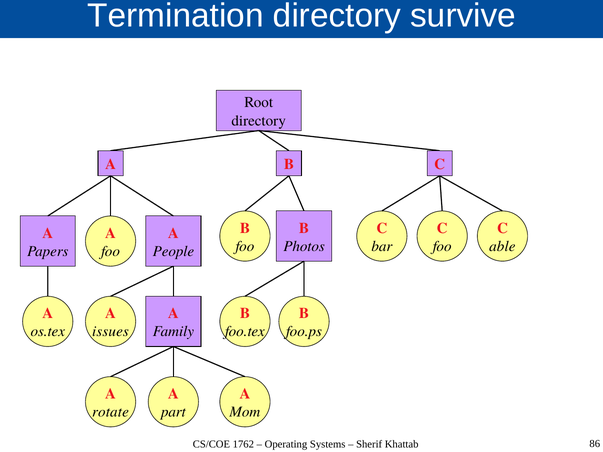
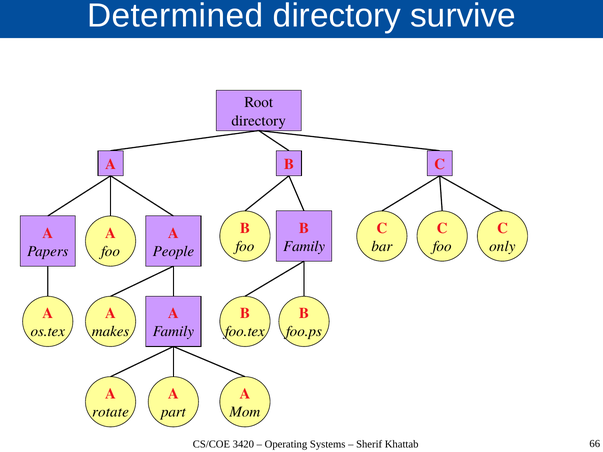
Termination: Termination -> Determined
Photos at (304, 246): Photos -> Family
able: able -> only
issues: issues -> makes
1762: 1762 -> 3420
86: 86 -> 66
